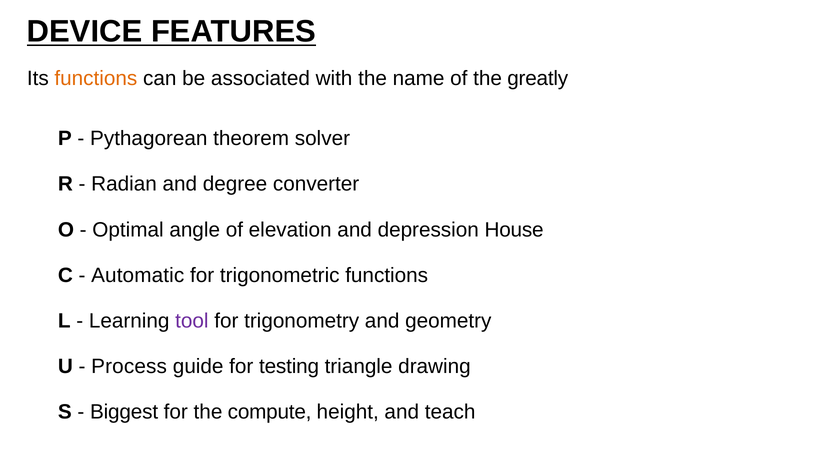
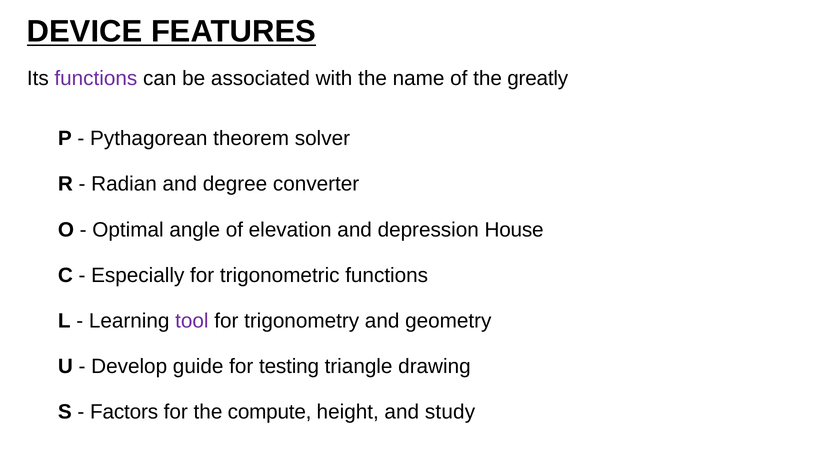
functions at (96, 79) colour: orange -> purple
Automatic: Automatic -> Especially
Process: Process -> Develop
Biggest: Biggest -> Factors
teach: teach -> study
